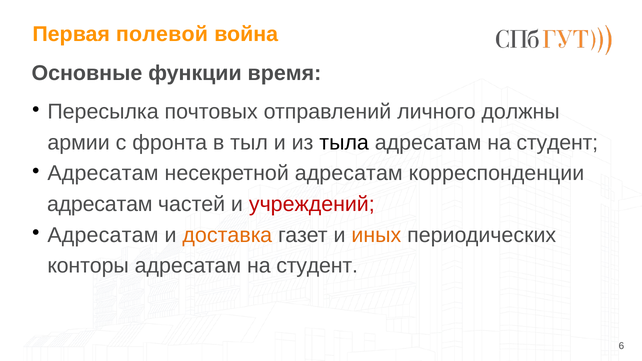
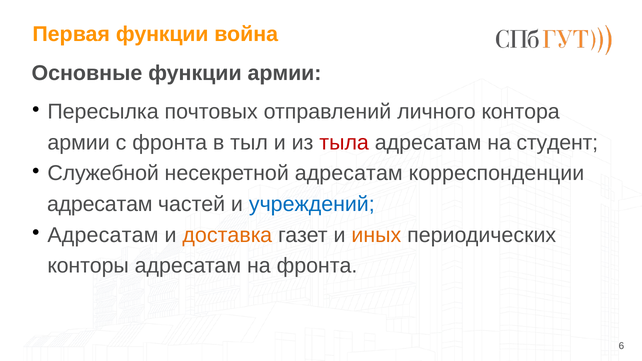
Первая полевой: полевой -> функции
функции время: время -> армии
должны: должны -> контора
тыла colour: black -> red
Адресатам at (103, 173): Адресатам -> Служебной
учреждений colour: red -> blue
студент at (317, 266): студент -> фронта
